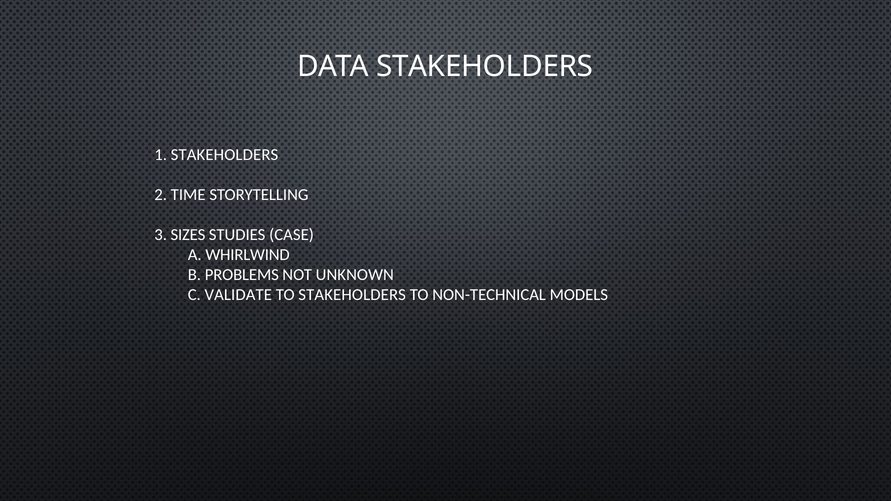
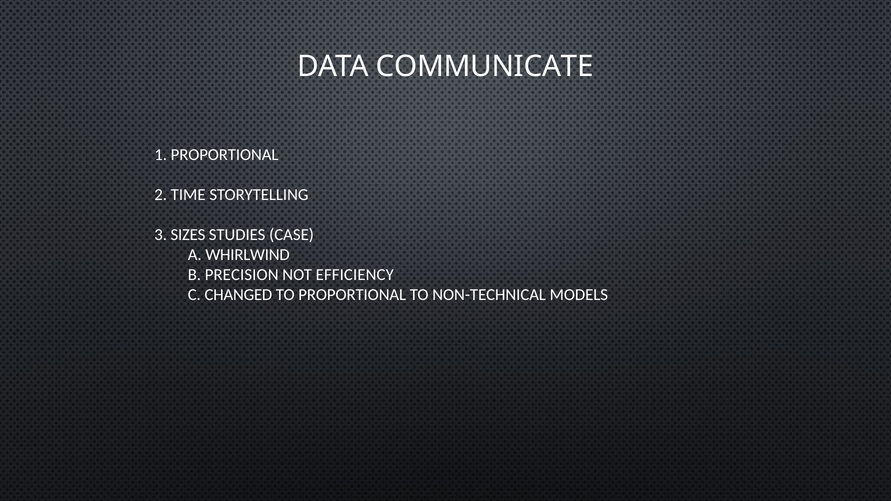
DATA STAKEHOLDERS: STAKEHOLDERS -> COMMUNICATE
1 STAKEHOLDERS: STAKEHOLDERS -> PROPORTIONAL
PROBLEMS: PROBLEMS -> PRECISION
UNKNOWN: UNKNOWN -> EFFICIENCY
VALIDATE: VALIDATE -> CHANGED
TO STAKEHOLDERS: STAKEHOLDERS -> PROPORTIONAL
